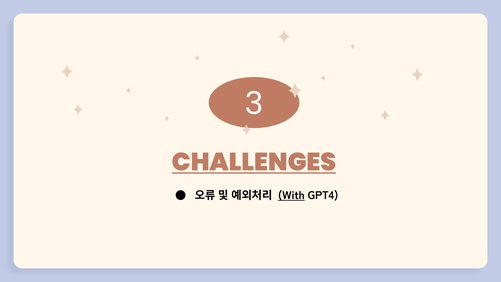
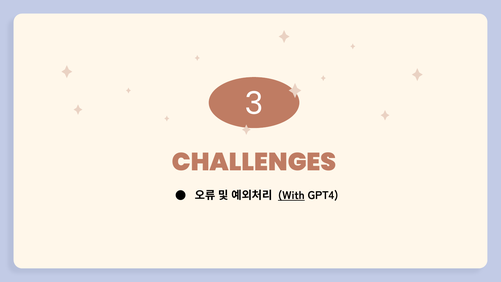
CHALLENGES underline: present -> none
